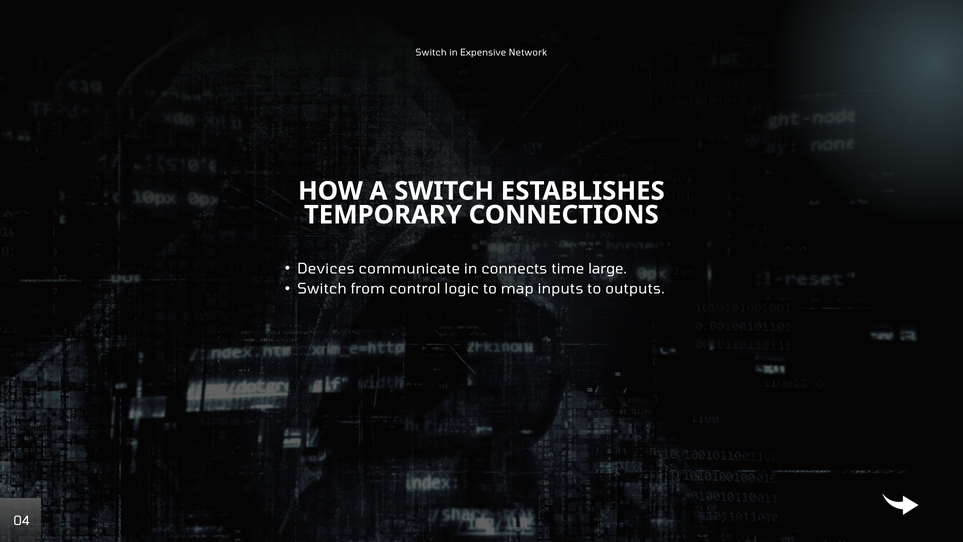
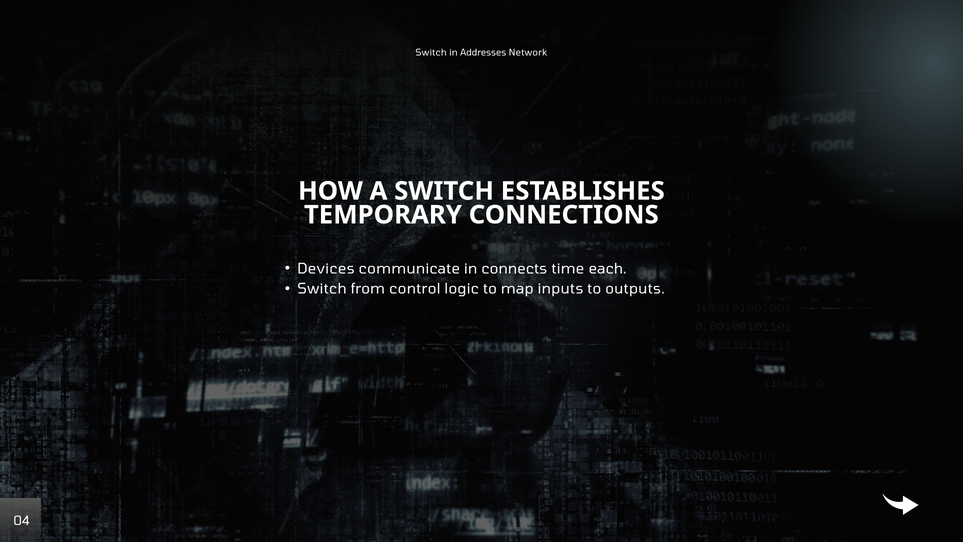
Expensive: Expensive -> Addresses
large: large -> each
